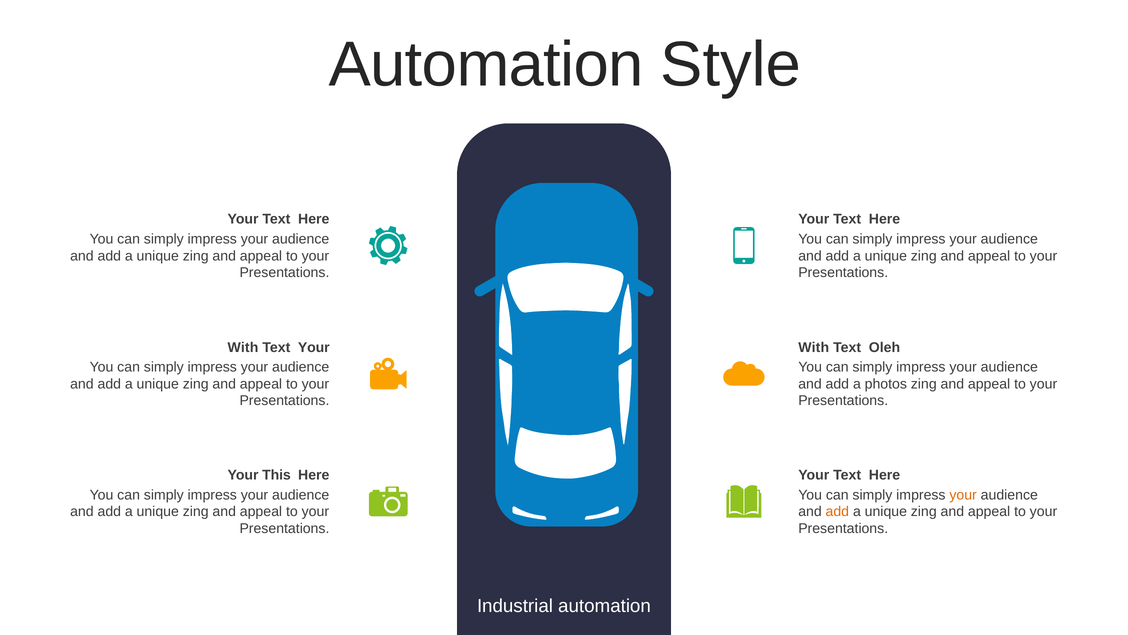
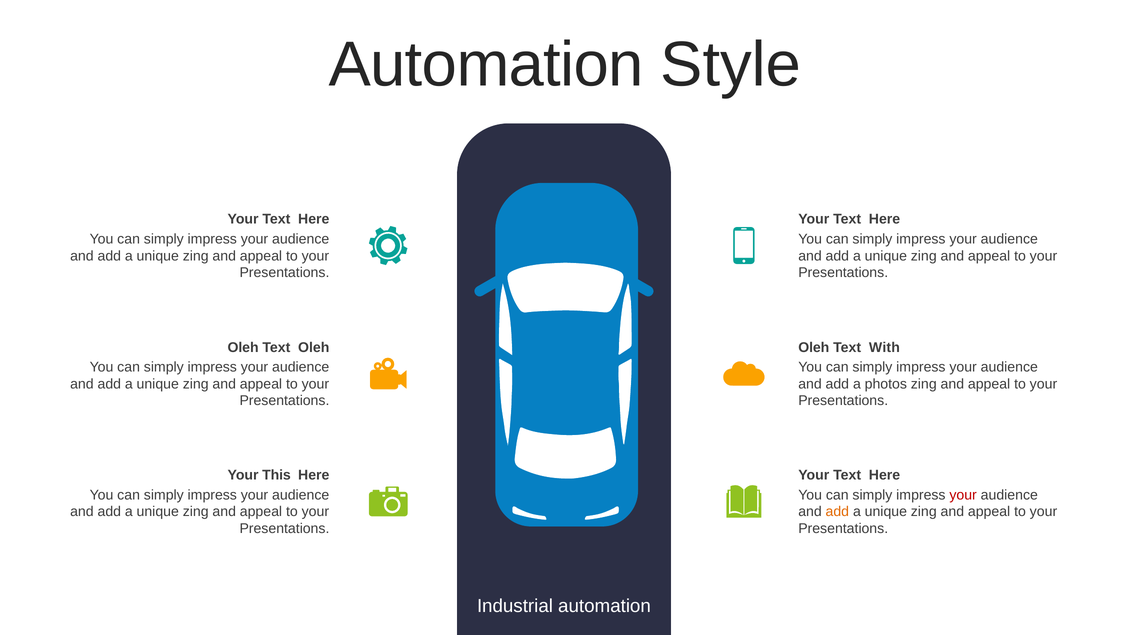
With at (243, 347): With -> Oleh
Text Your: Your -> Oleh
With at (814, 347): With -> Oleh
Oleh: Oleh -> With
your at (963, 495) colour: orange -> red
